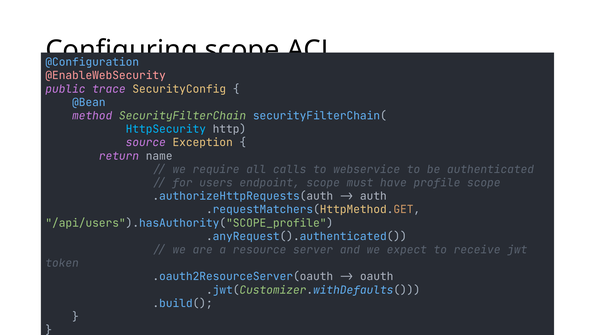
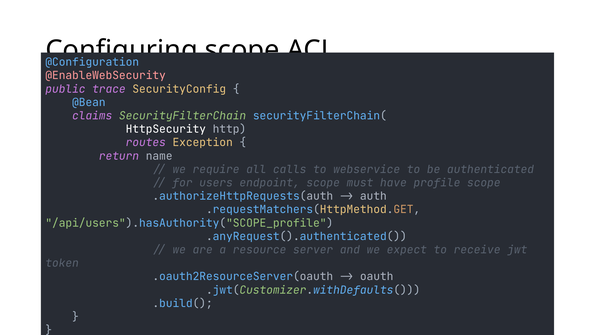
method: method -> claims
HttpSecurity colour: light blue -> white
source: source -> routes
